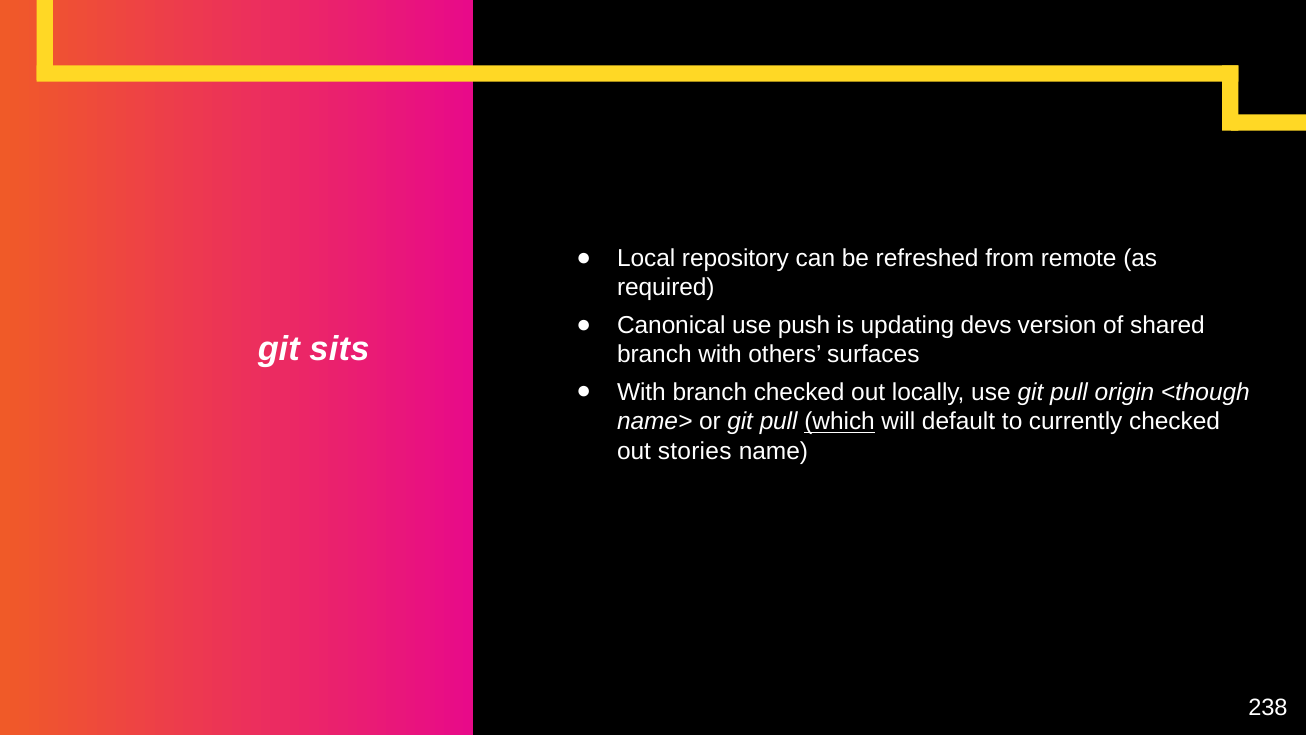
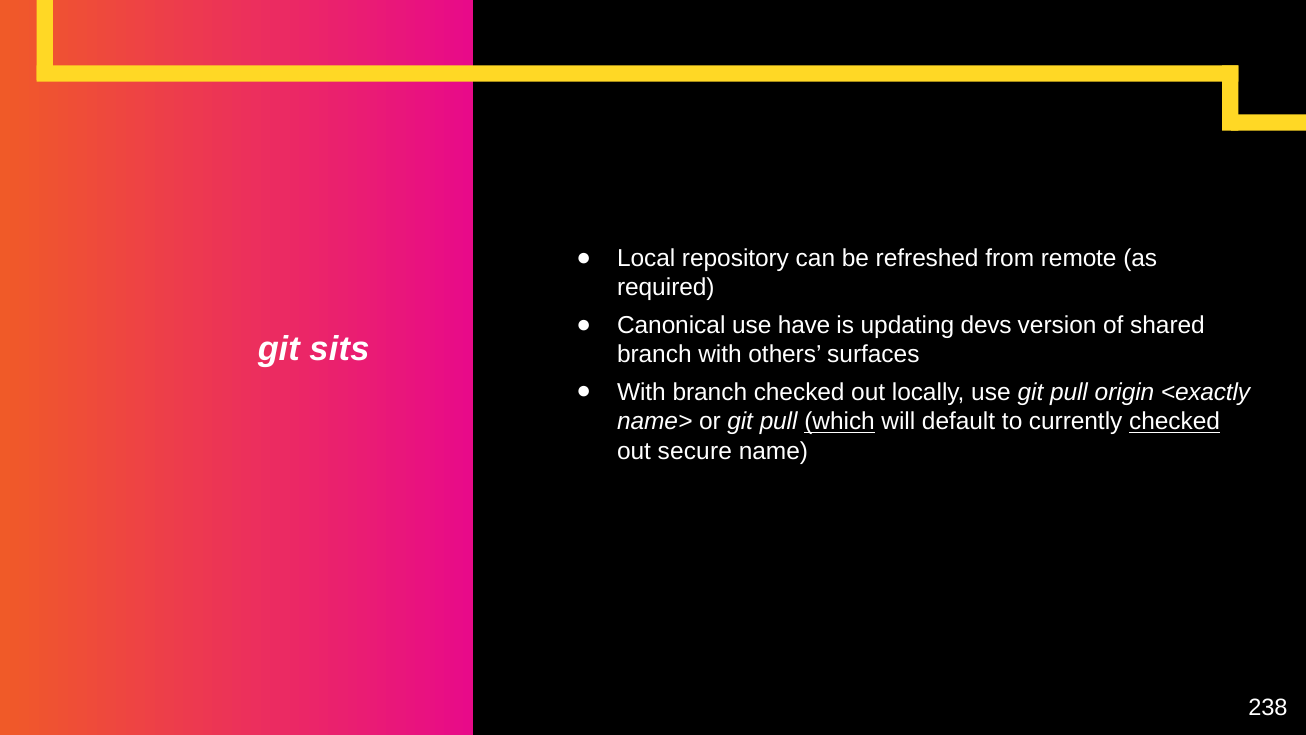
push: push -> have
<though: <though -> <exactly
checked at (1175, 422) underline: none -> present
stories: stories -> secure
